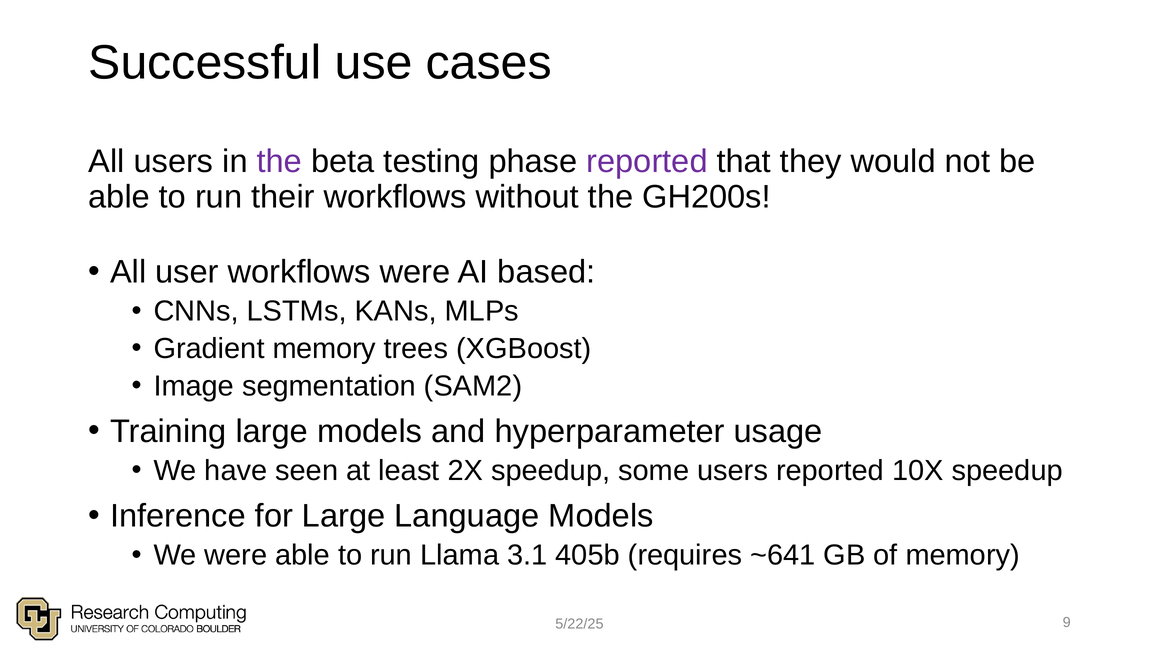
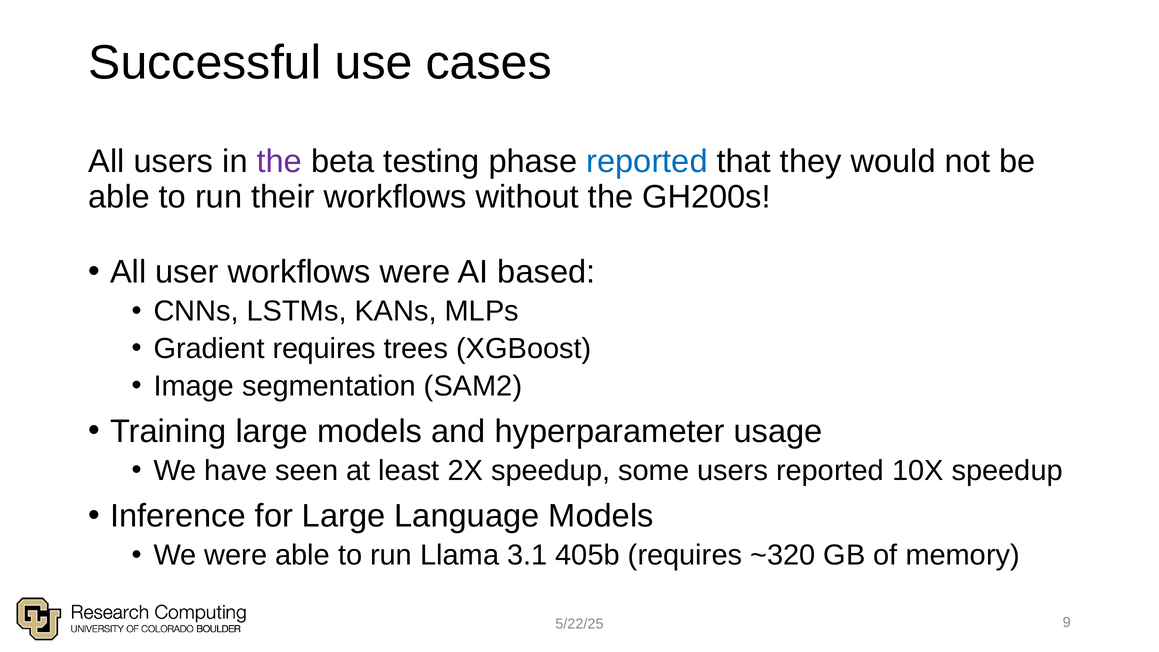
reported at (647, 162) colour: purple -> blue
Gradient memory: memory -> requires
~641: ~641 -> ~320
